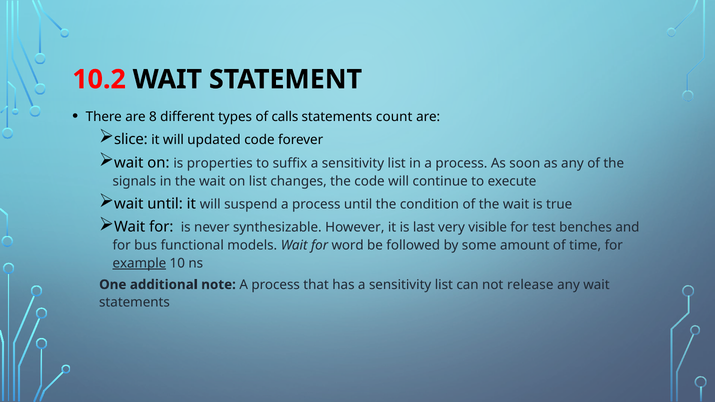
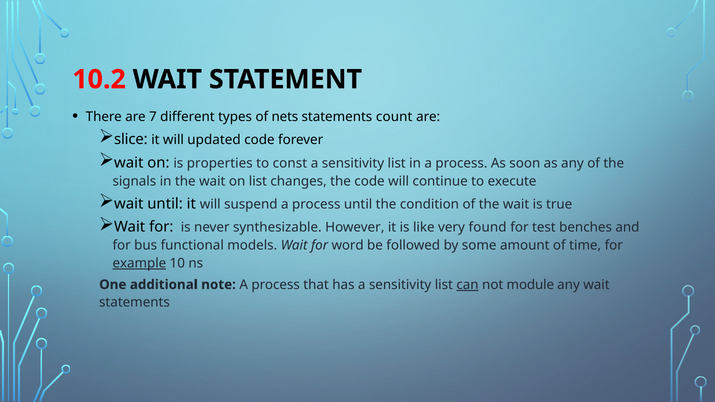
8: 8 -> 7
calls: calls -> nets
suffix: suffix -> const
last: last -> like
visible: visible -> found
can underline: none -> present
release: release -> module
